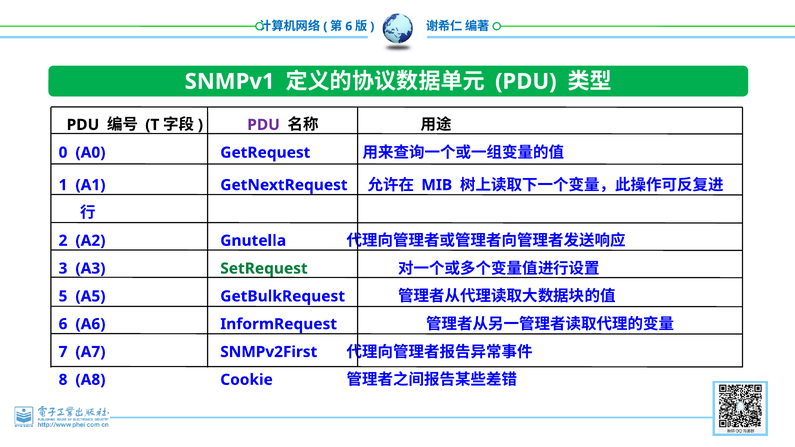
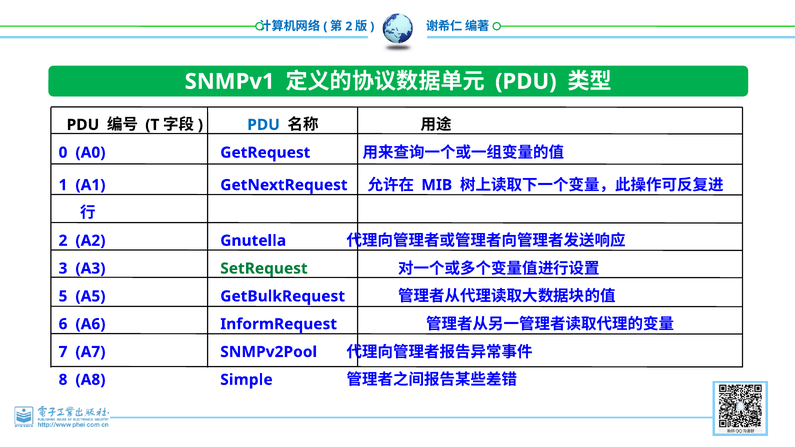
6 at (349, 26): 6 -> 2
PDU at (264, 125) colour: purple -> blue
SNMPv2First: SNMPv2First -> SNMPv2Pool
Cookie: Cookie -> Simple
